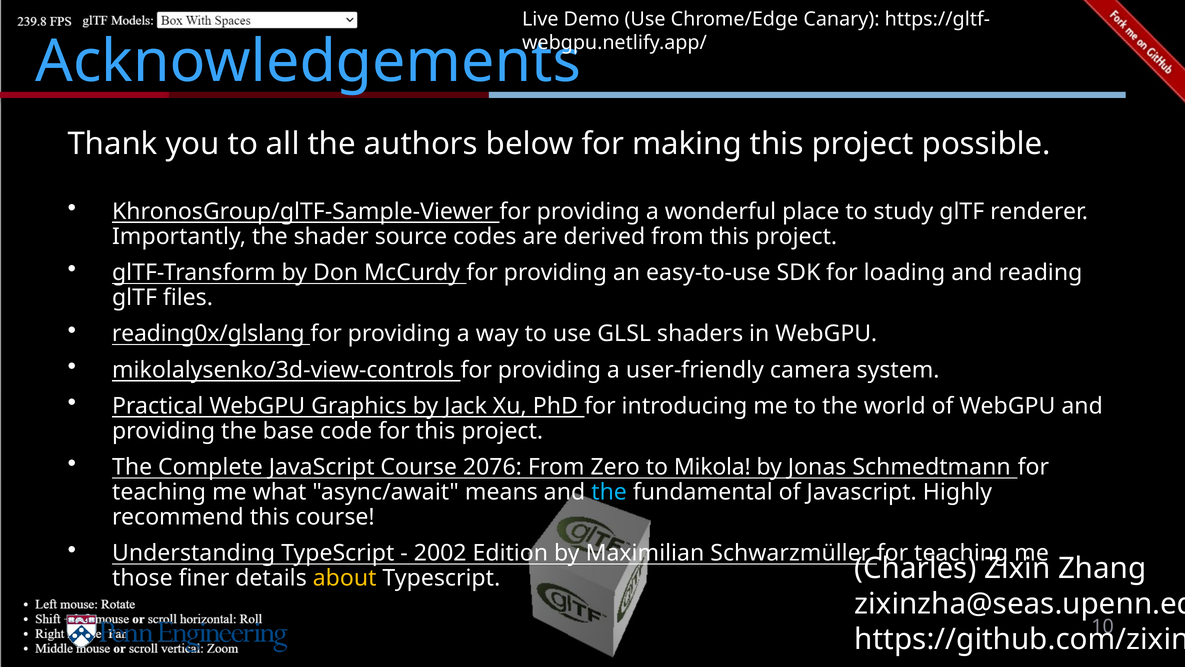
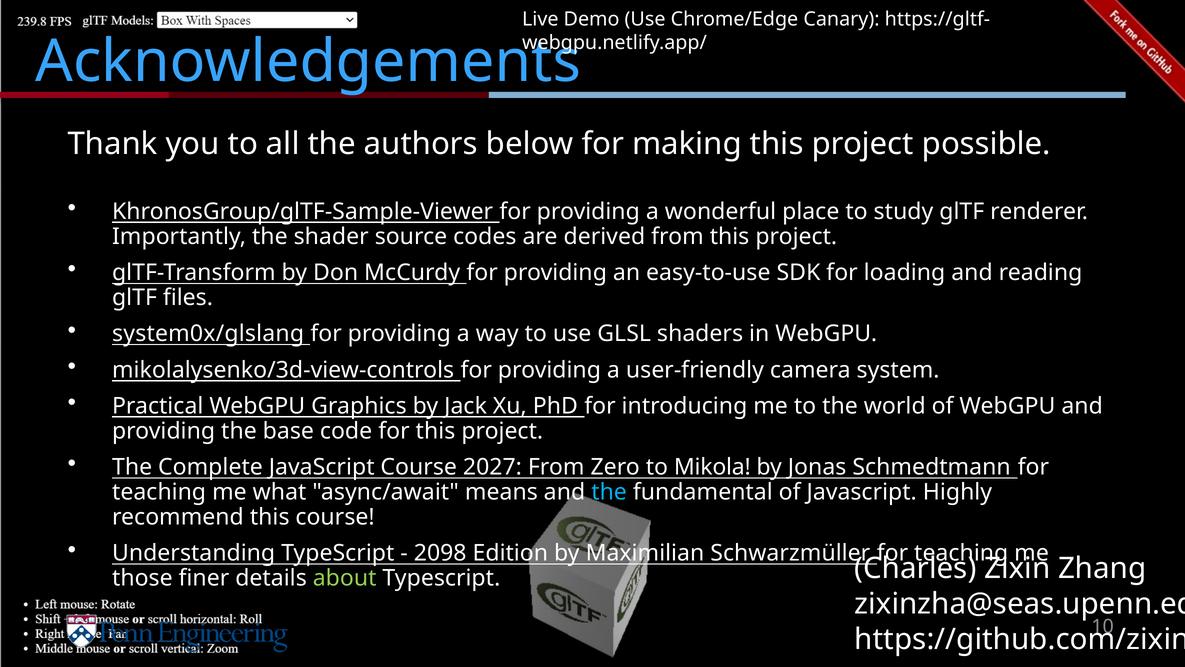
reading0x/glslang: reading0x/glslang -> system0x/glslang
2076: 2076 -> 2027
2002: 2002 -> 2098
about colour: yellow -> light green
